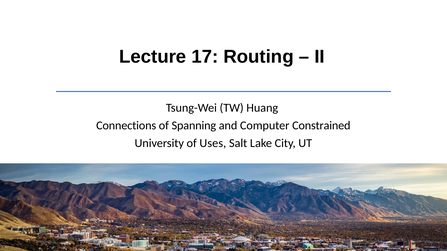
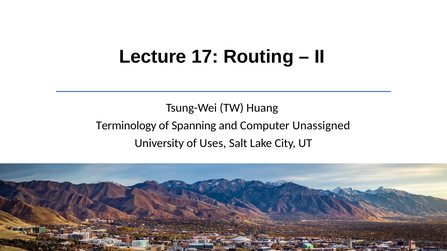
Connections: Connections -> Terminology
Constrained: Constrained -> Unassigned
